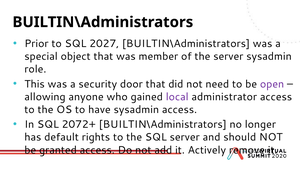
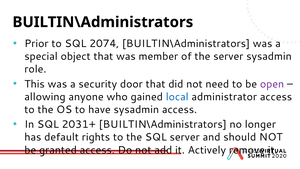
2027: 2027 -> 2074
local colour: purple -> blue
2072+: 2072+ -> 2031+
